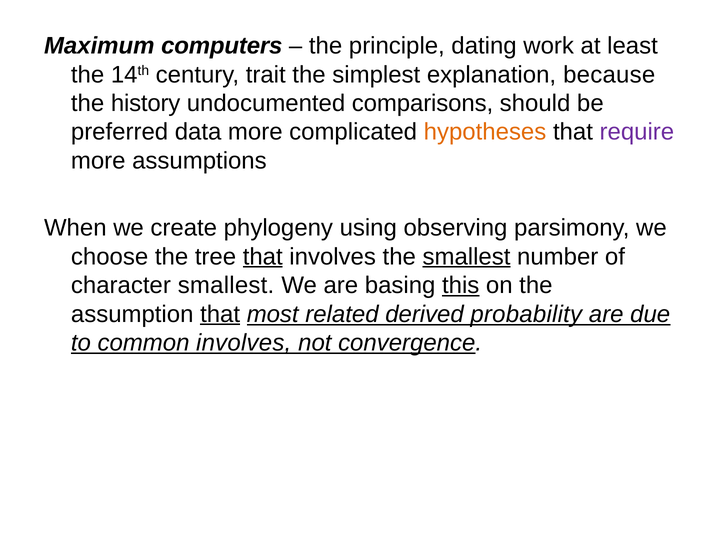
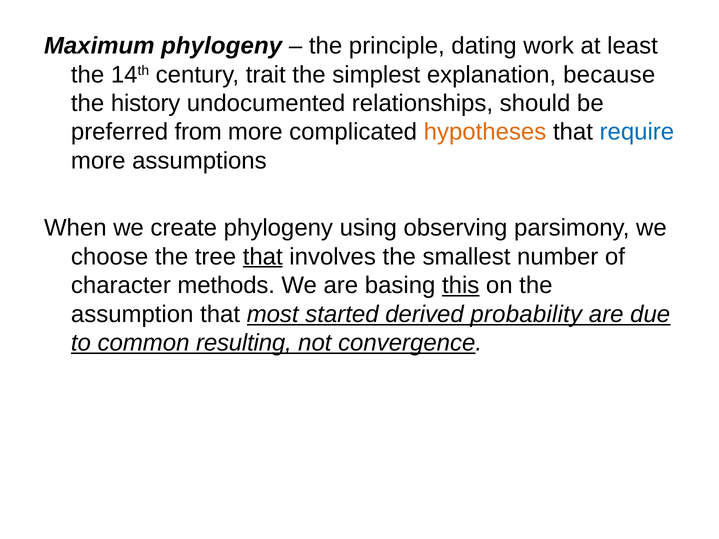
Maximum computers: computers -> phylogeny
comparisons: comparisons -> relationships
data: data -> from
require colour: purple -> blue
smallest at (467, 257) underline: present -> none
character smallest: smallest -> methods
that at (220, 314) underline: present -> none
related: related -> started
common involves: involves -> resulting
